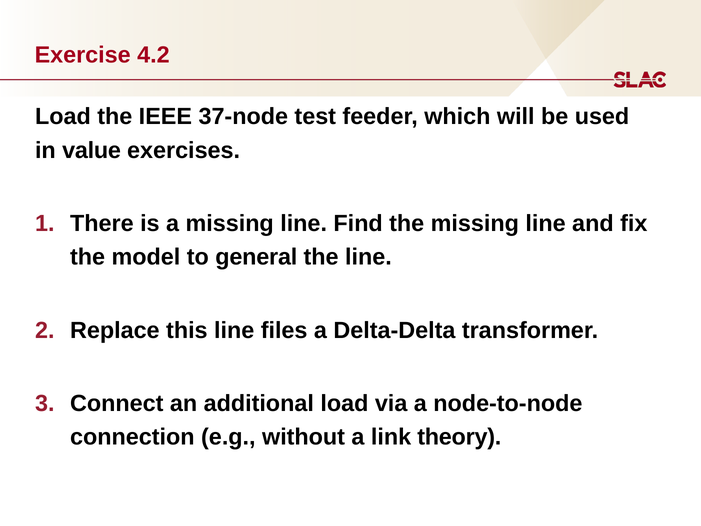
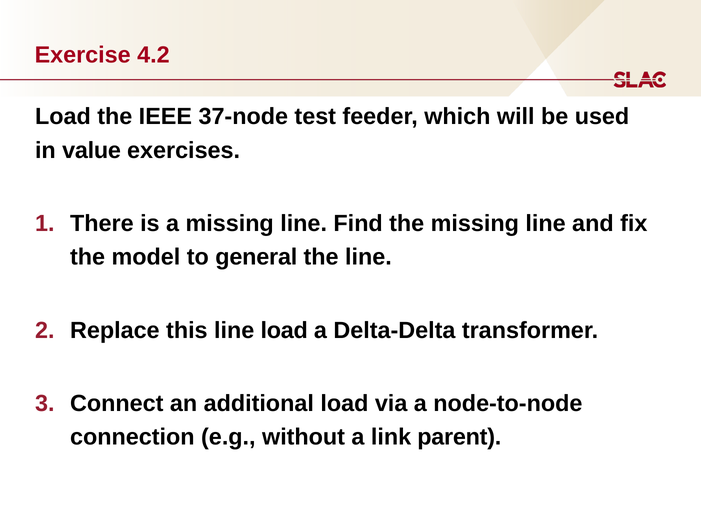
line files: files -> load
theory: theory -> parent
